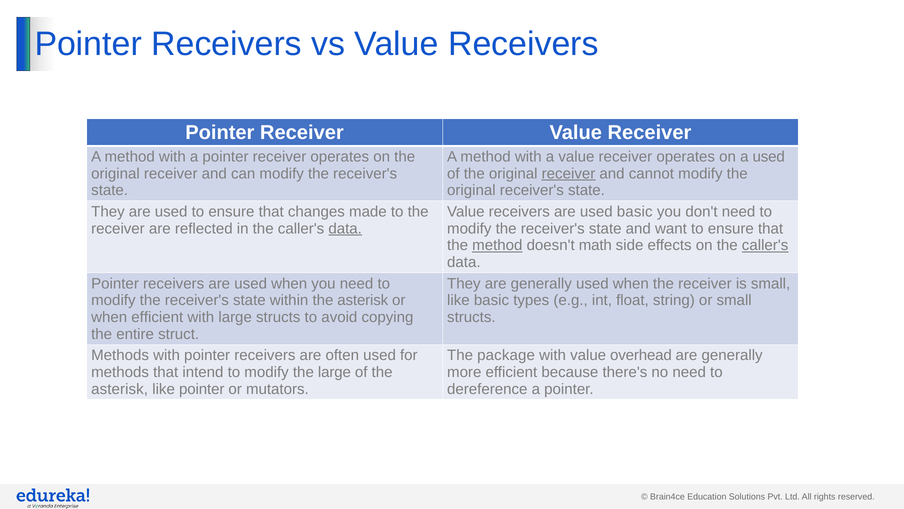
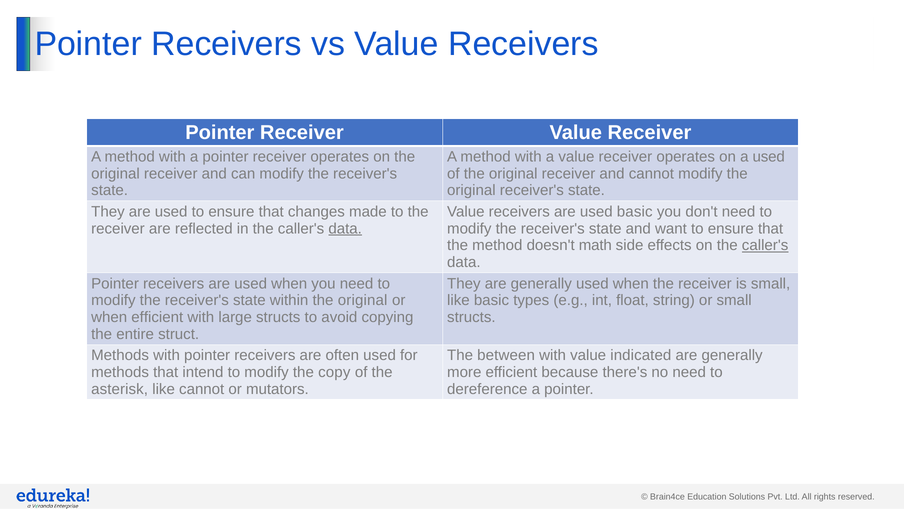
receiver at (569, 174) underline: present -> none
method at (497, 245) underline: present -> none
within the asterisk: asterisk -> original
package: package -> between
overhead: overhead -> indicated
the large: large -> copy
like pointer: pointer -> cannot
